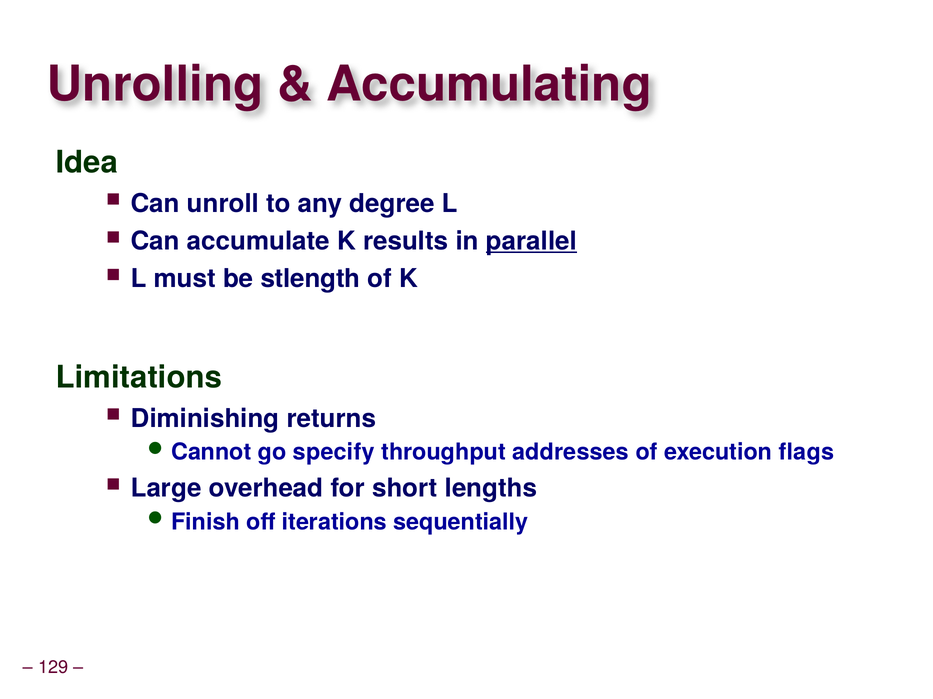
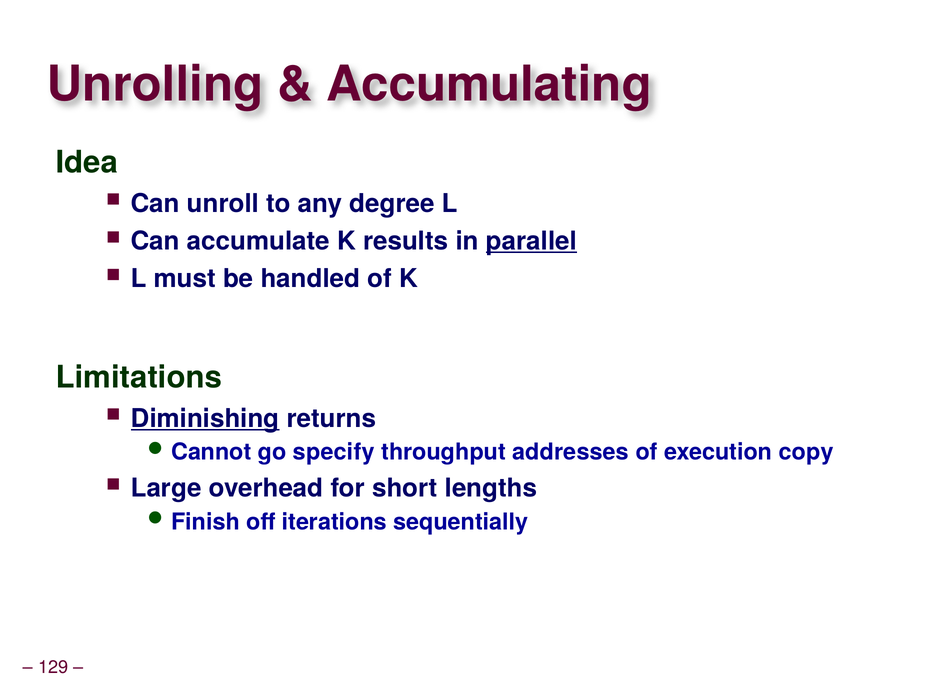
stlength: stlength -> handled
Diminishing underline: none -> present
flags: flags -> copy
